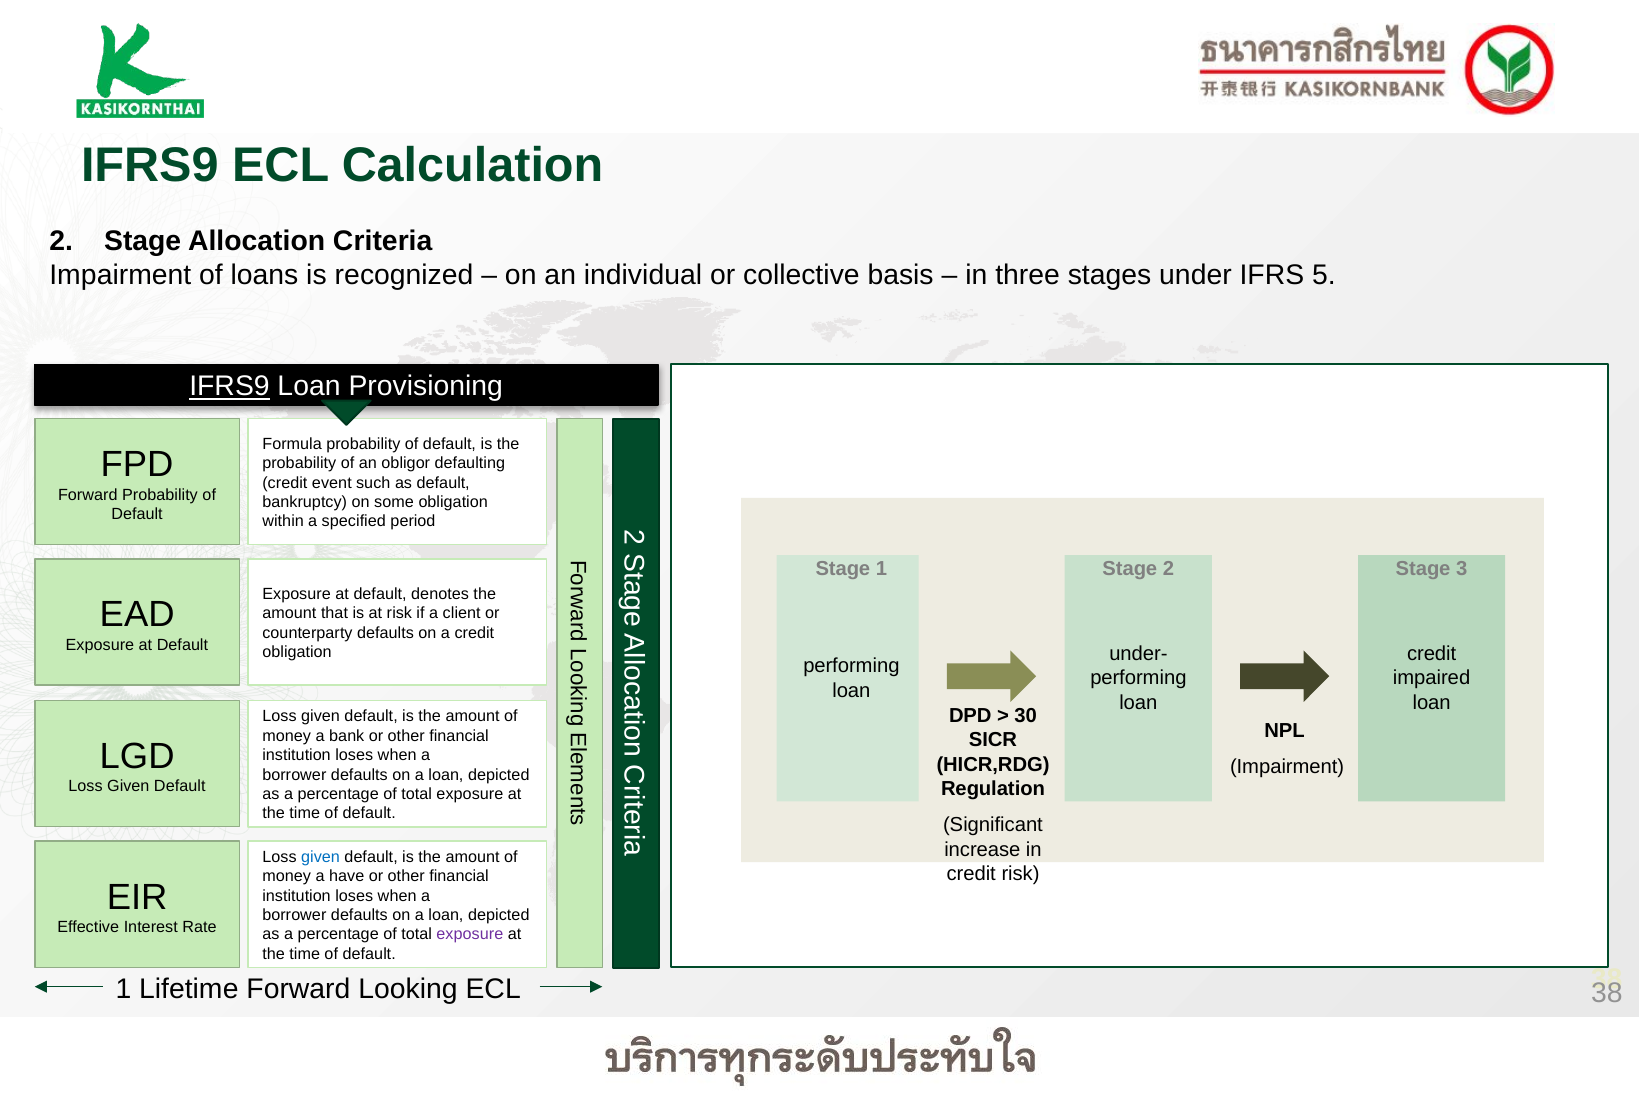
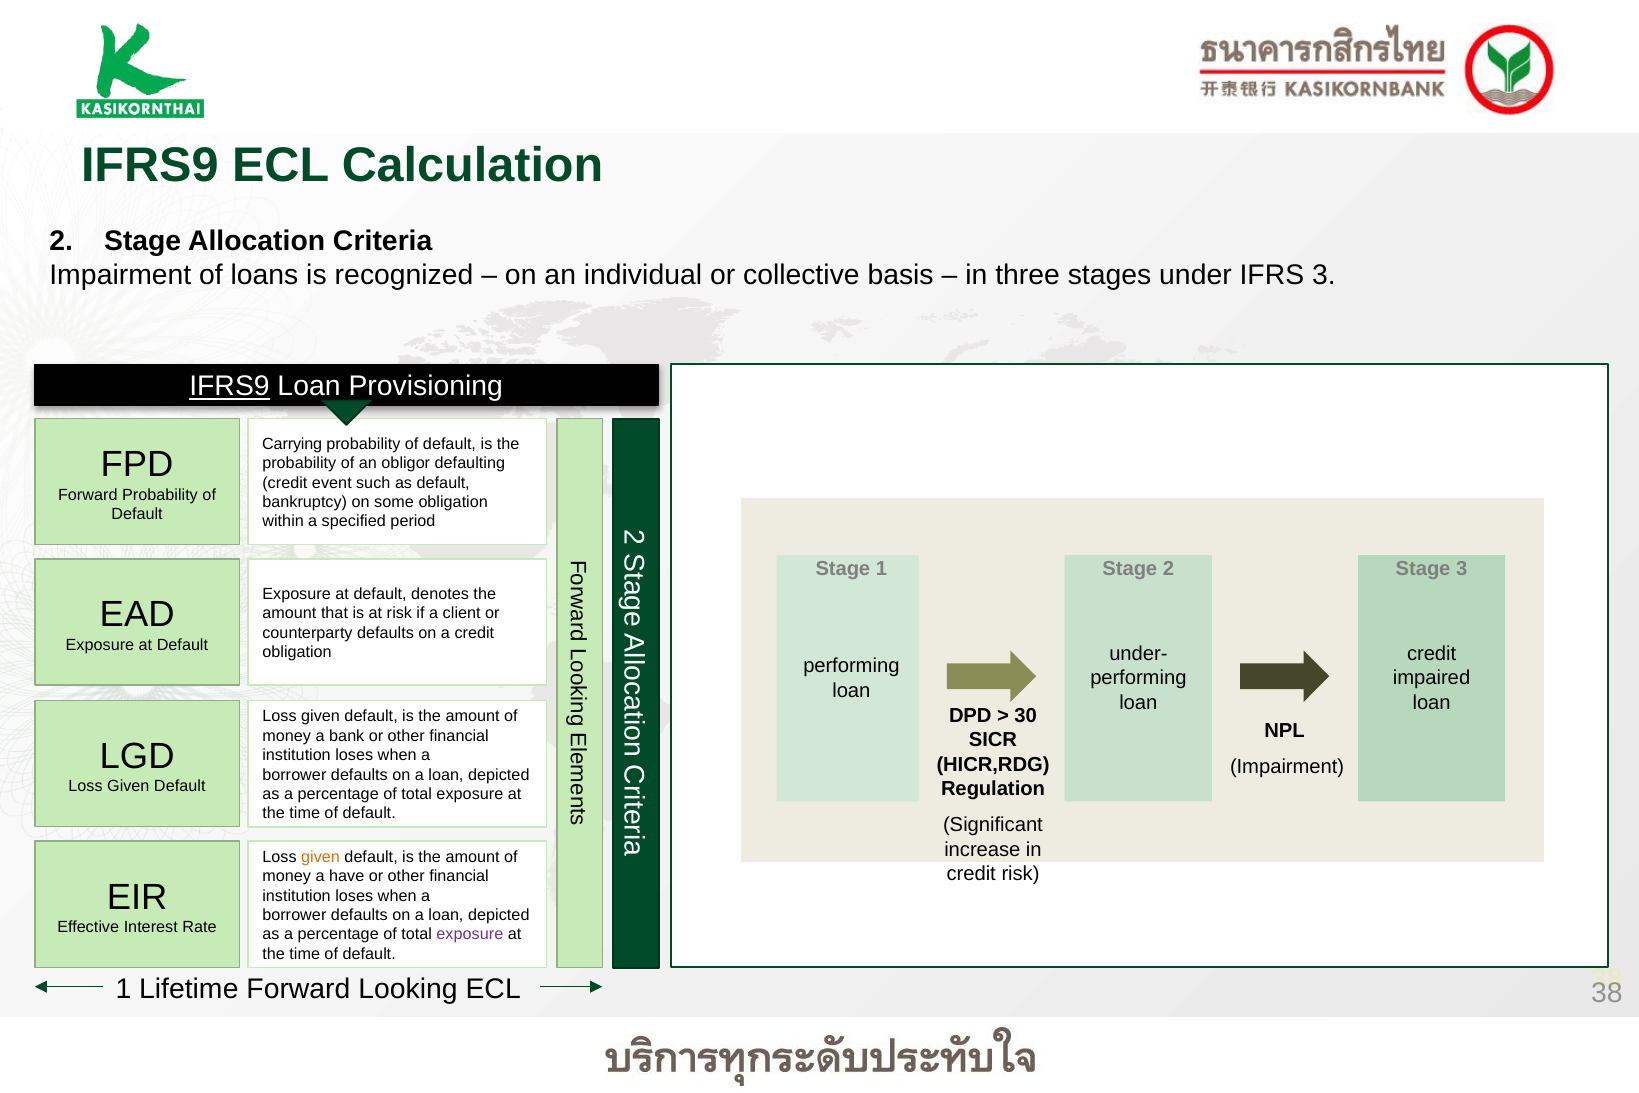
IFRS 5: 5 -> 3
Formula: Formula -> Carrying
given at (321, 857) colour: blue -> orange
